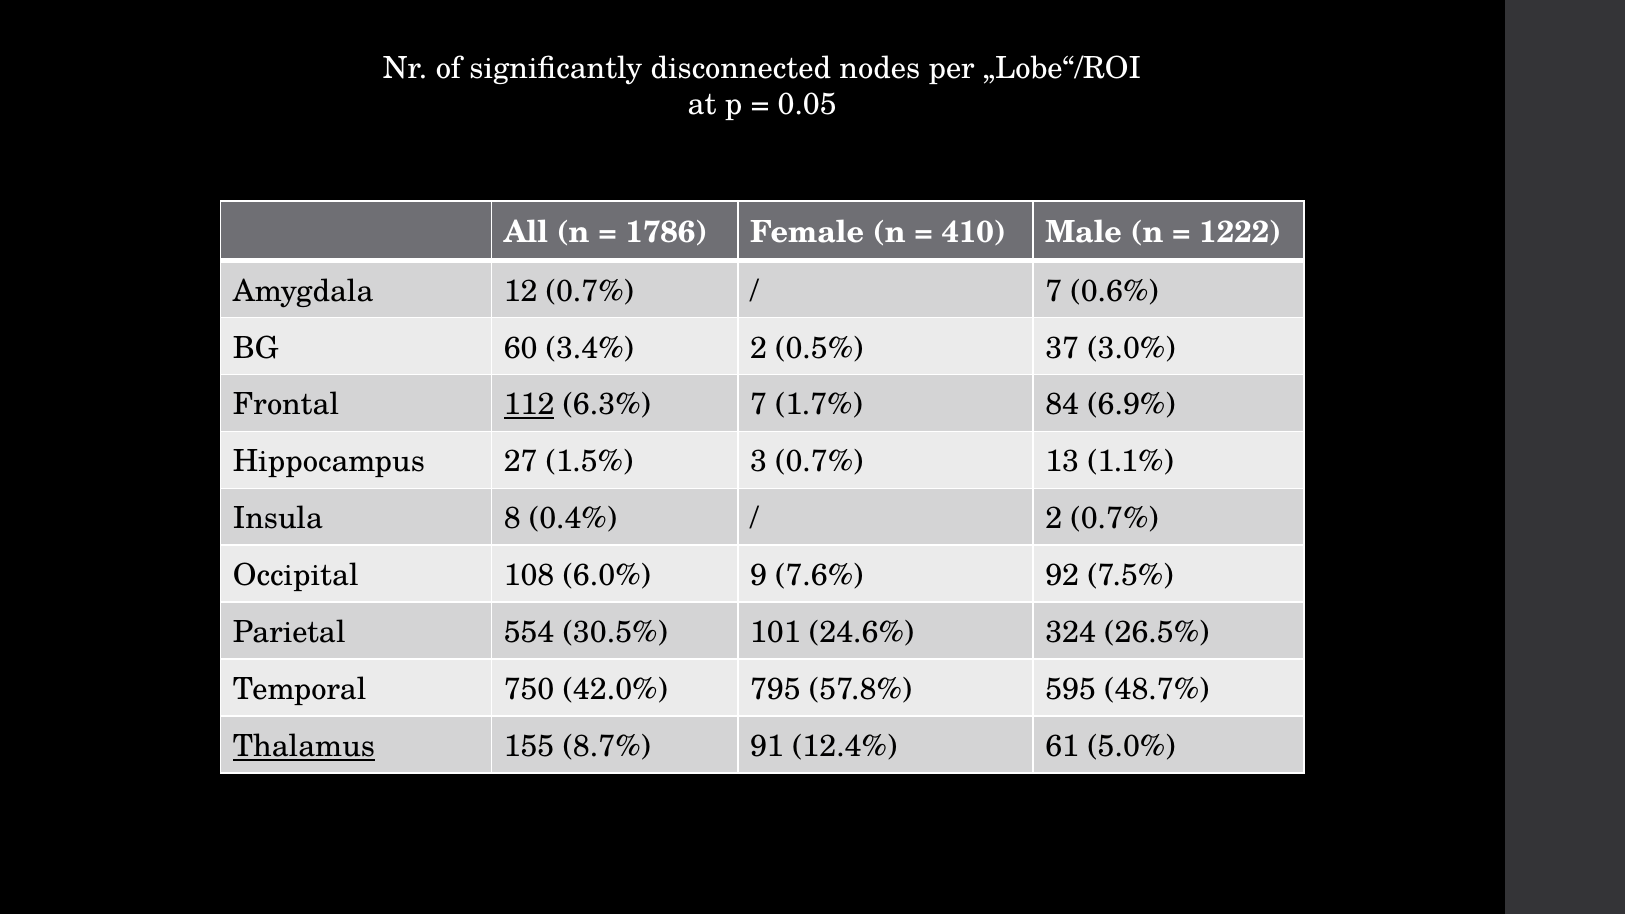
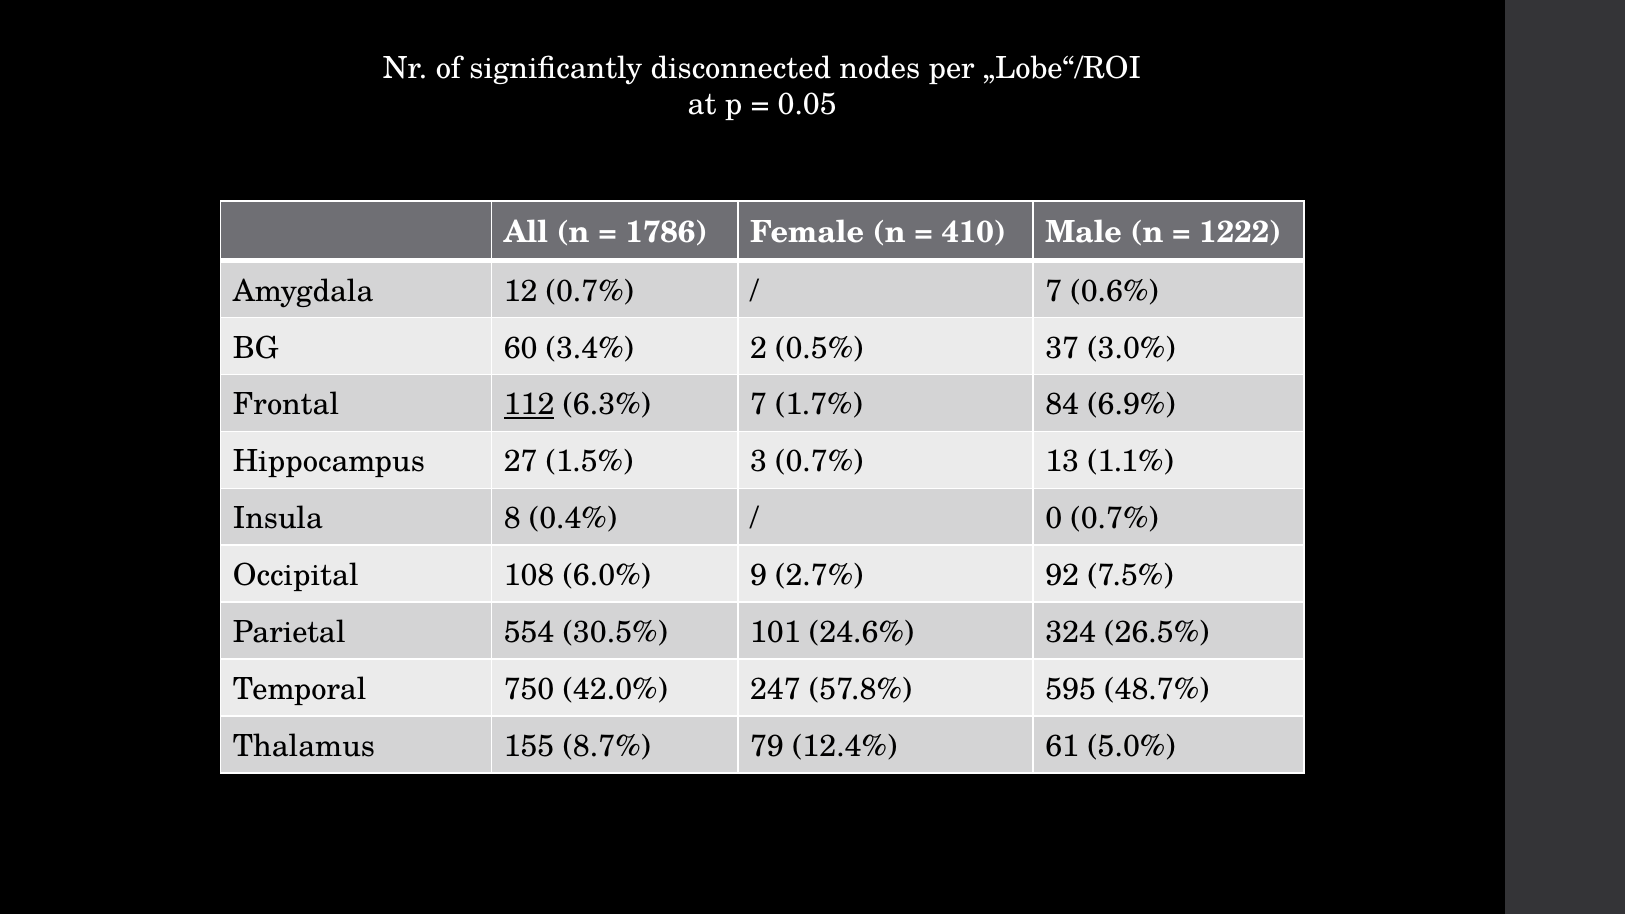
2 at (1054, 519): 2 -> 0
7.6%: 7.6% -> 2.7%
795: 795 -> 247
Thalamus underline: present -> none
91: 91 -> 79
